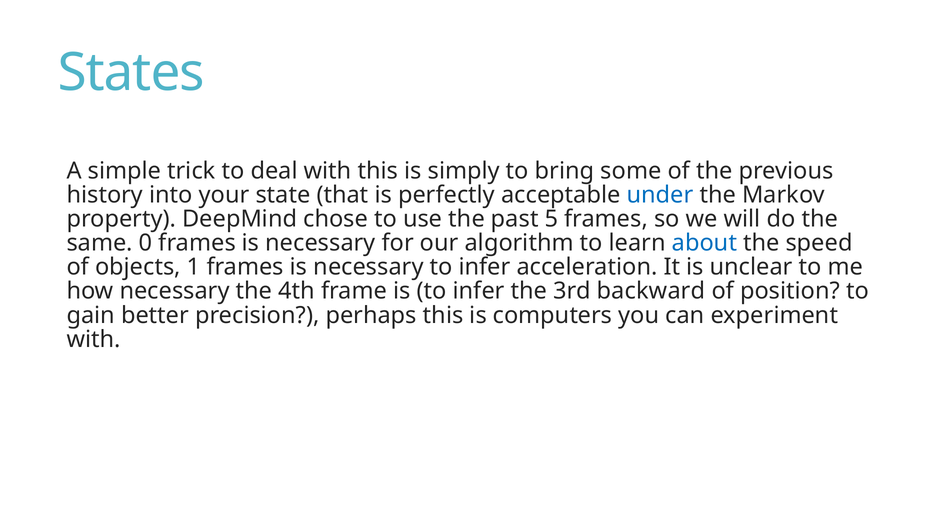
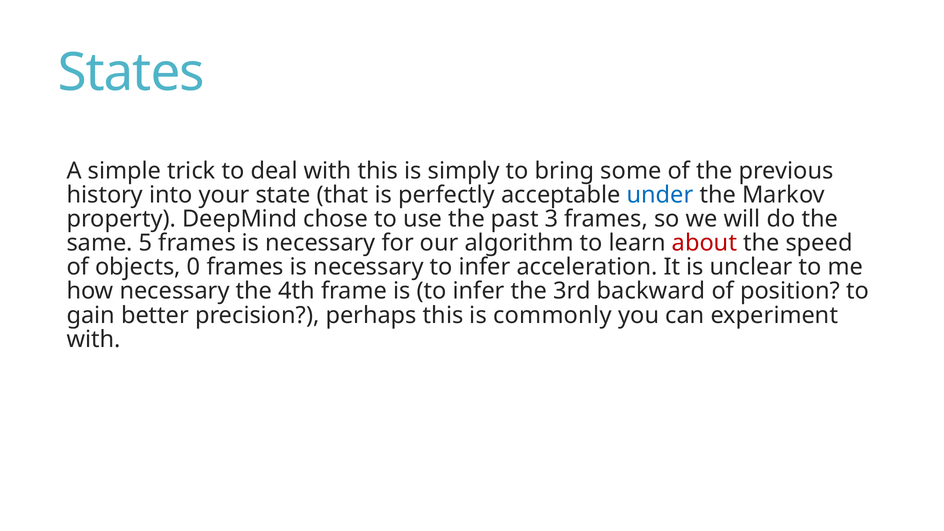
5: 5 -> 3
0: 0 -> 5
about colour: blue -> red
1: 1 -> 0
computers: computers -> commonly
